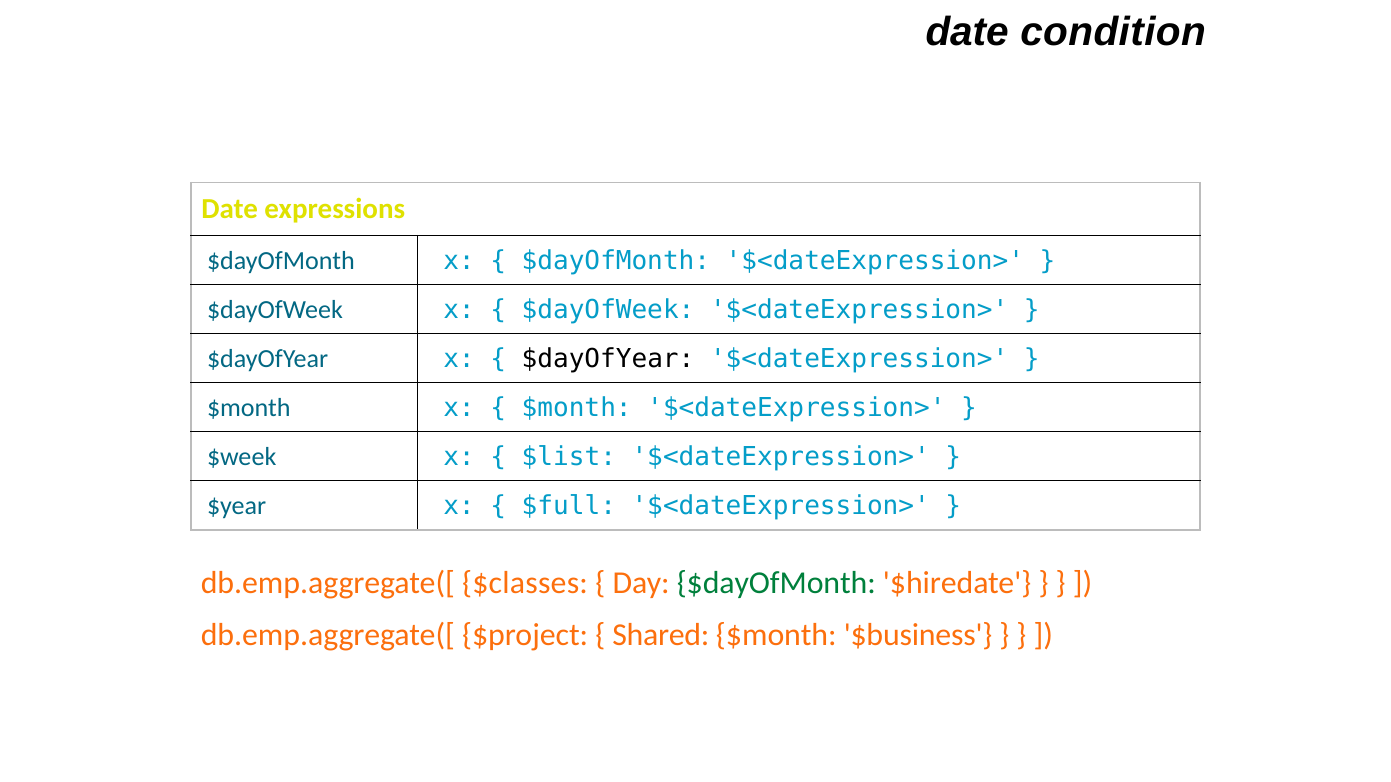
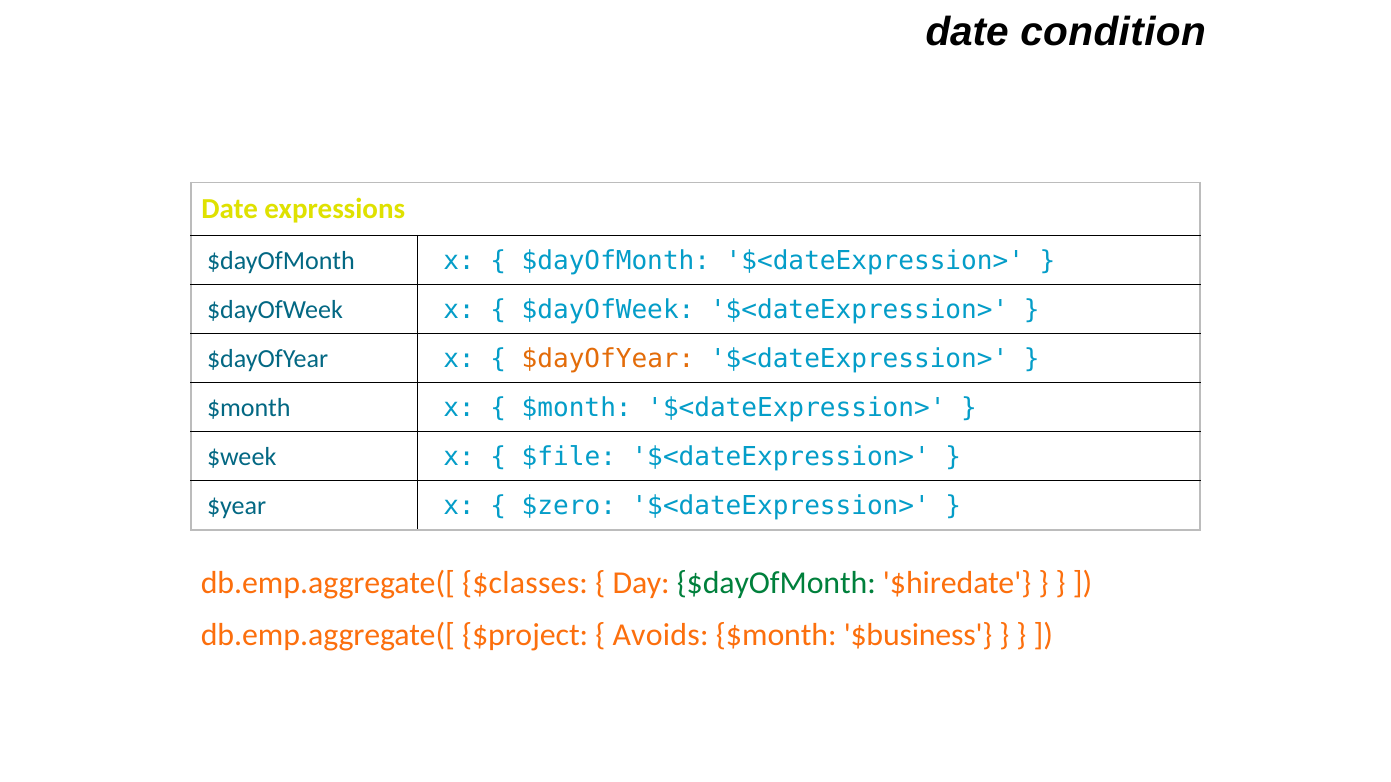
$dayOfYear at (608, 359) colour: black -> orange
$list: $list -> $file
$full: $full -> $zero
Shared: Shared -> Avoids
